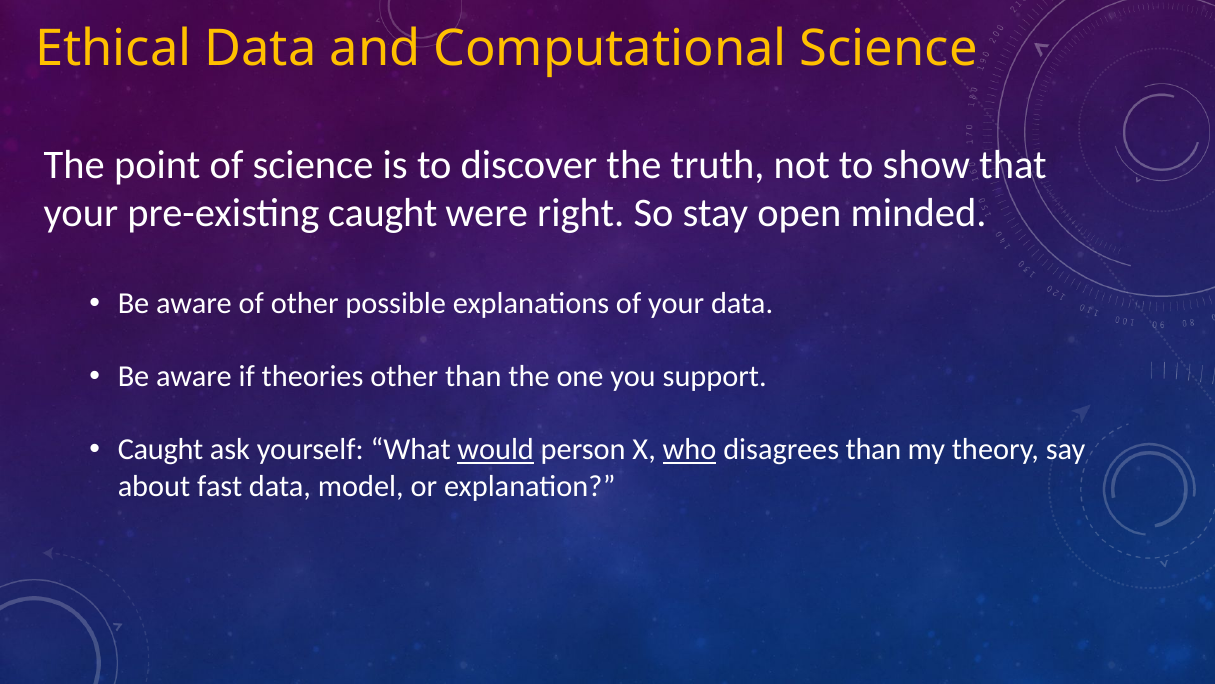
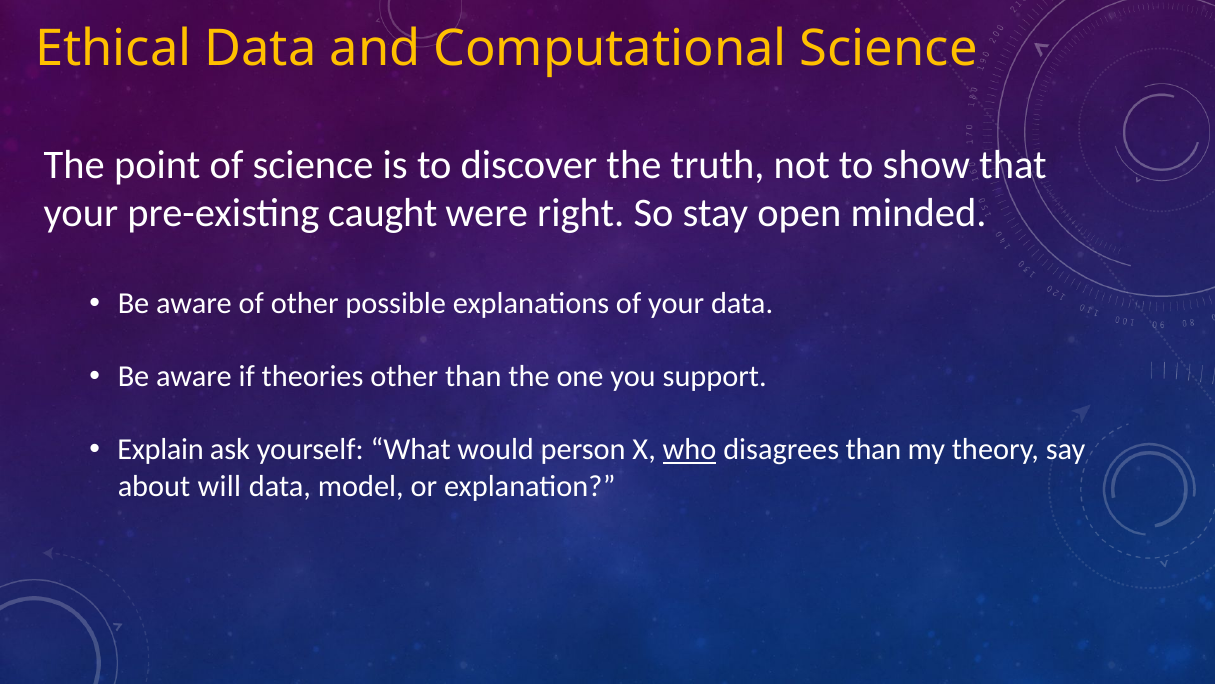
Caught at (161, 450): Caught -> Explain
would underline: present -> none
fast: fast -> will
